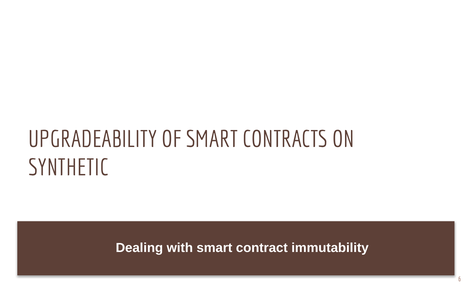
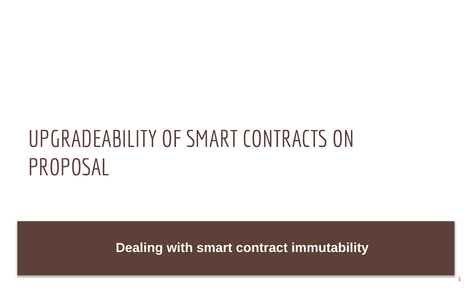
SYNTHETIC: SYNTHETIC -> PROPOSAL
